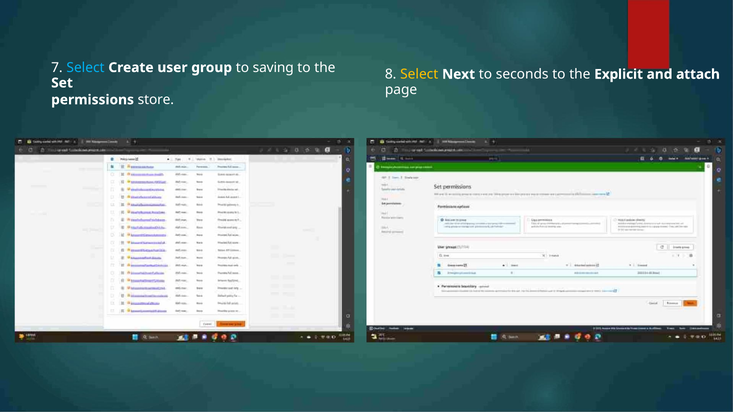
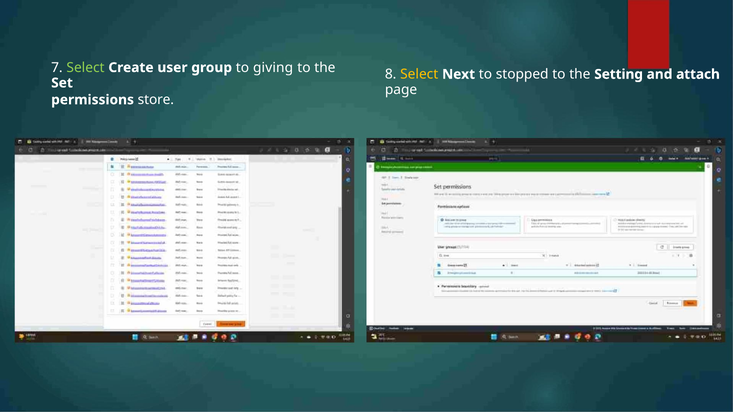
Select at (86, 68) colour: light blue -> light green
saving: saving -> giving
seconds: seconds -> stopped
Explicit: Explicit -> Setting
